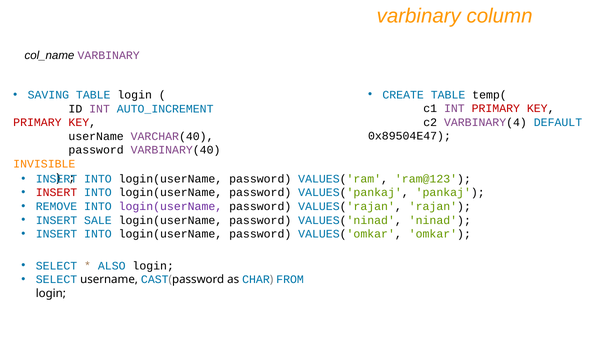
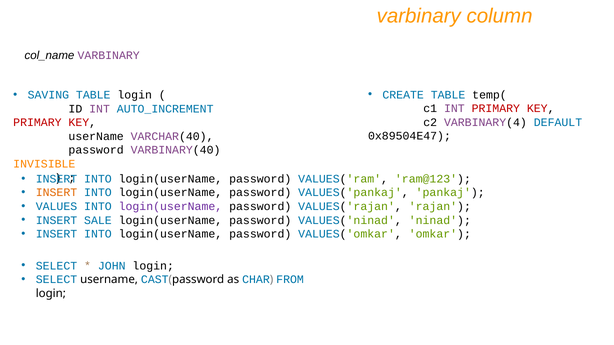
INSERT at (56, 193) colour: red -> orange
REMOVE: REMOVE -> VALUES
ALSO: ALSO -> JOHN
